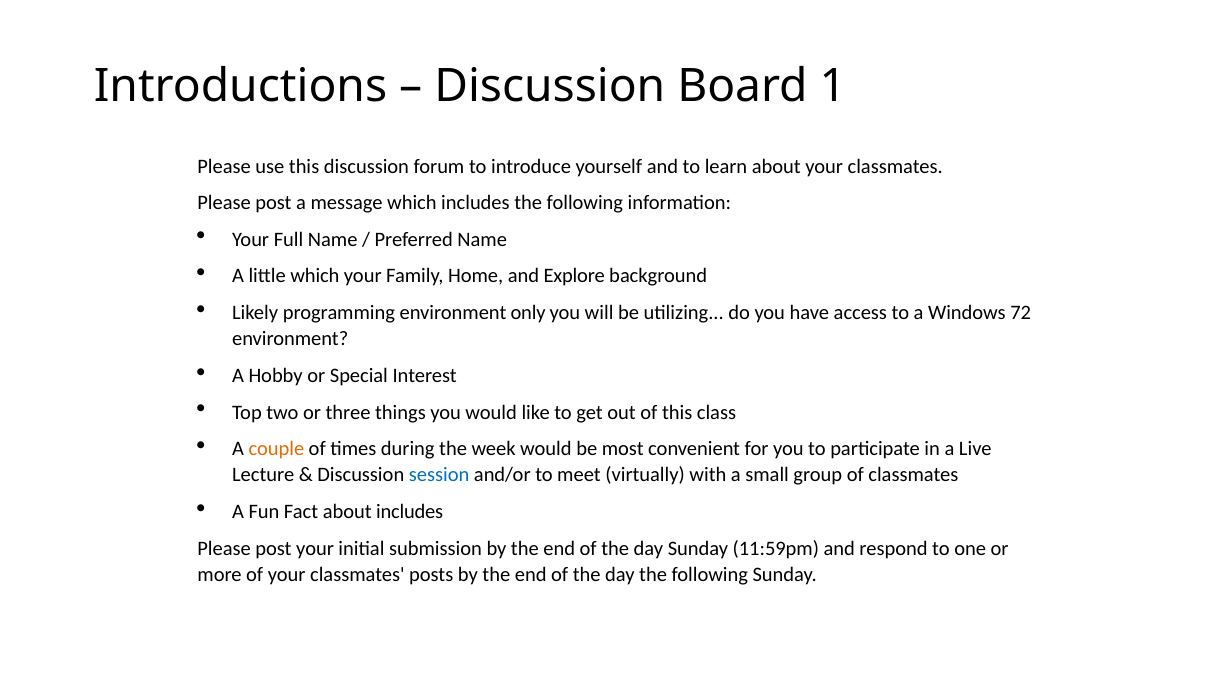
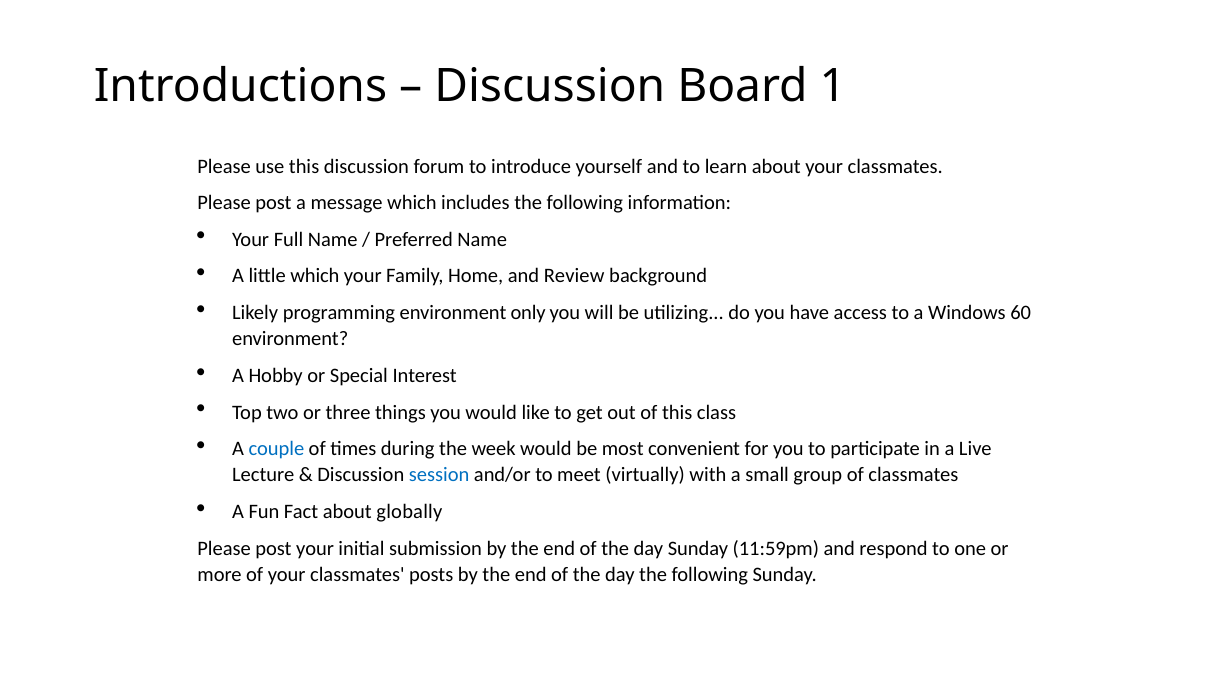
Explore: Explore -> Review
72: 72 -> 60
couple colour: orange -> blue
about includes: includes -> globally
